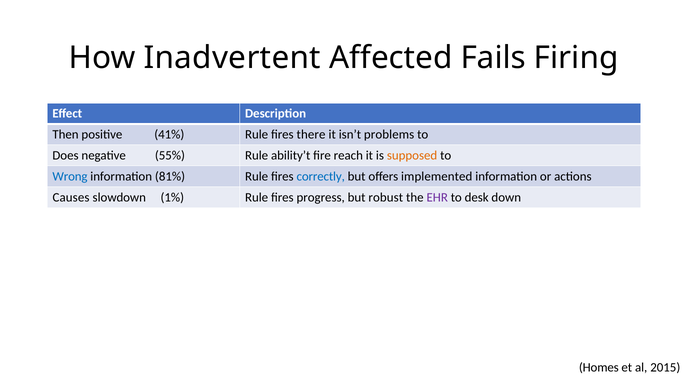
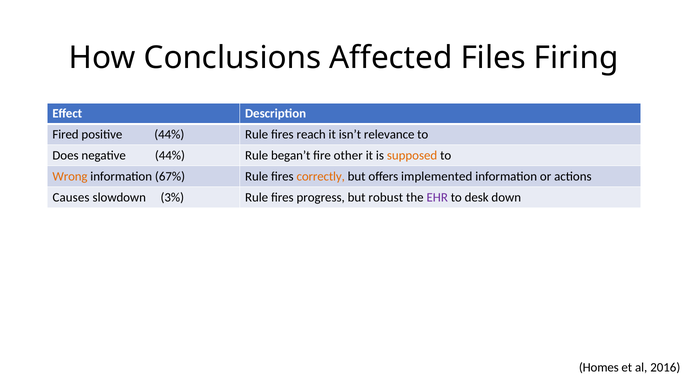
Inadvertent: Inadvertent -> Conclusions
Fails: Fails -> Files
Then: Then -> Fired
positive 41%: 41% -> 44%
there: there -> reach
problems: problems -> relevance
negative 55%: 55% -> 44%
ability’t: ability’t -> began’t
reach: reach -> other
Wrong colour: blue -> orange
81%: 81% -> 67%
correctly colour: blue -> orange
1%: 1% -> 3%
2015: 2015 -> 2016
